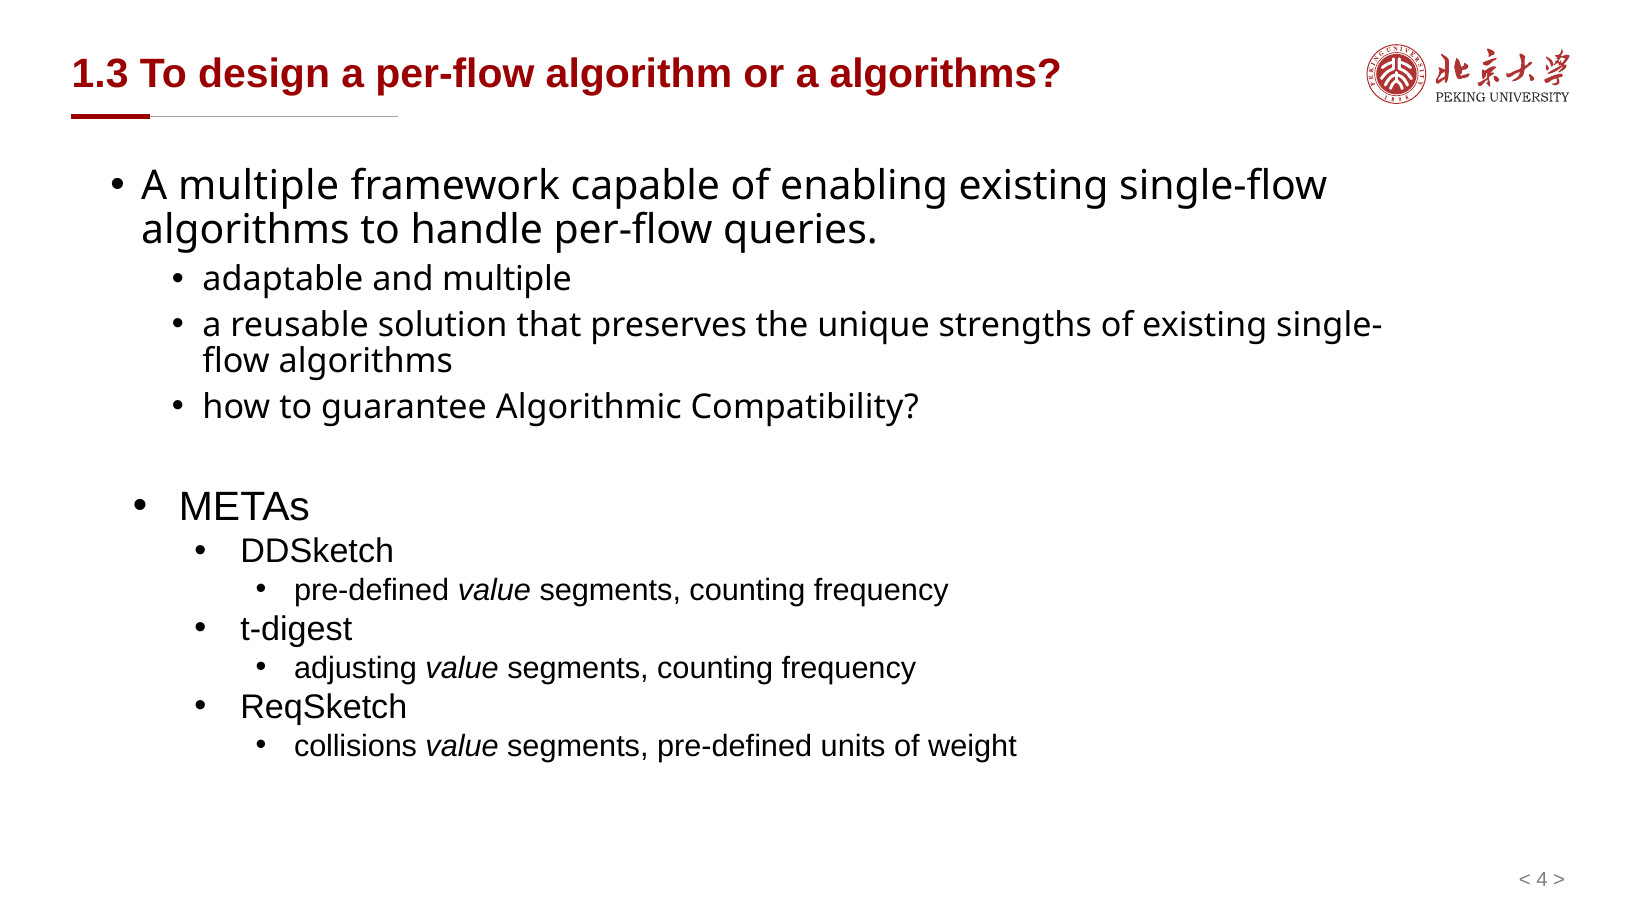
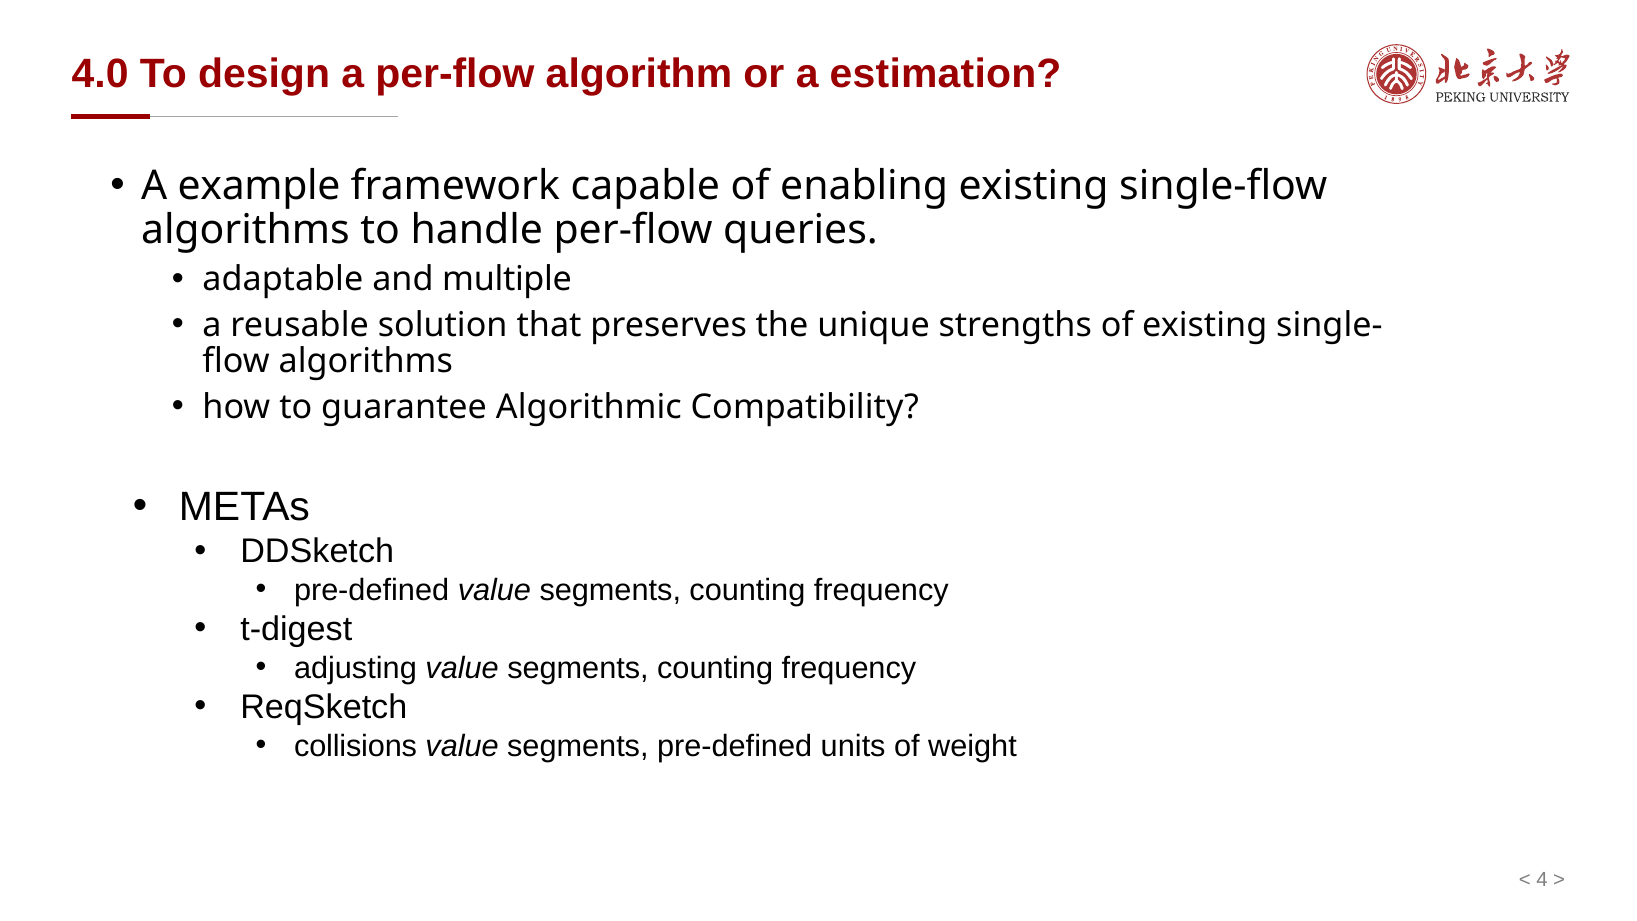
1.3: 1.3 -> 4.0
a algorithms: algorithms -> estimation
A multiple: multiple -> example
